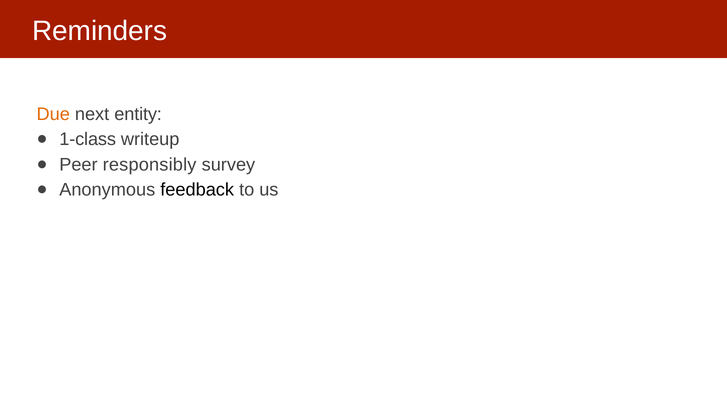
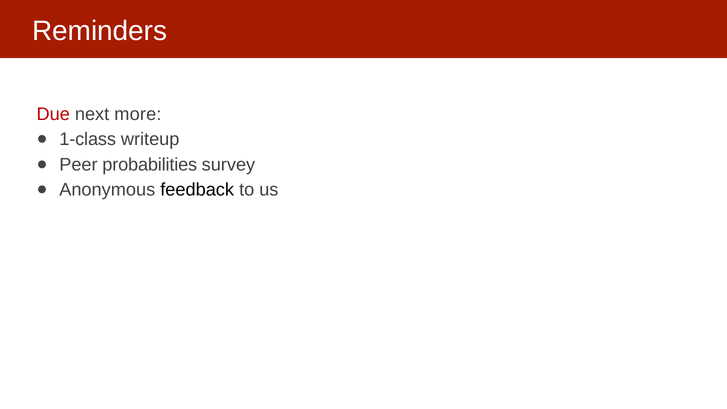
Due colour: orange -> red
entity: entity -> more
responsibly: responsibly -> probabilities
